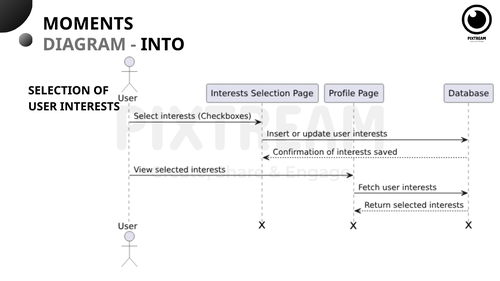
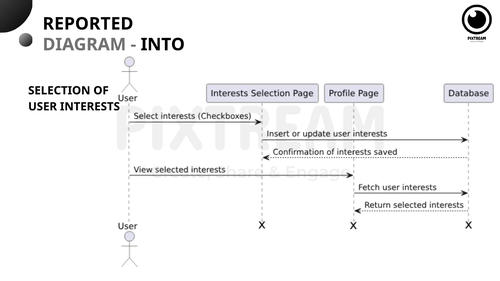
MOMENTS: MOMENTS -> REPORTED
